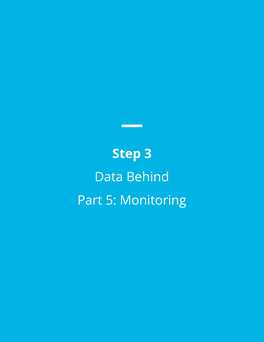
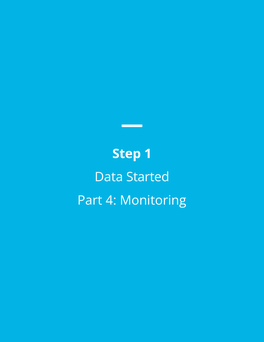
3: 3 -> 1
Behind: Behind -> Started
5: 5 -> 4
